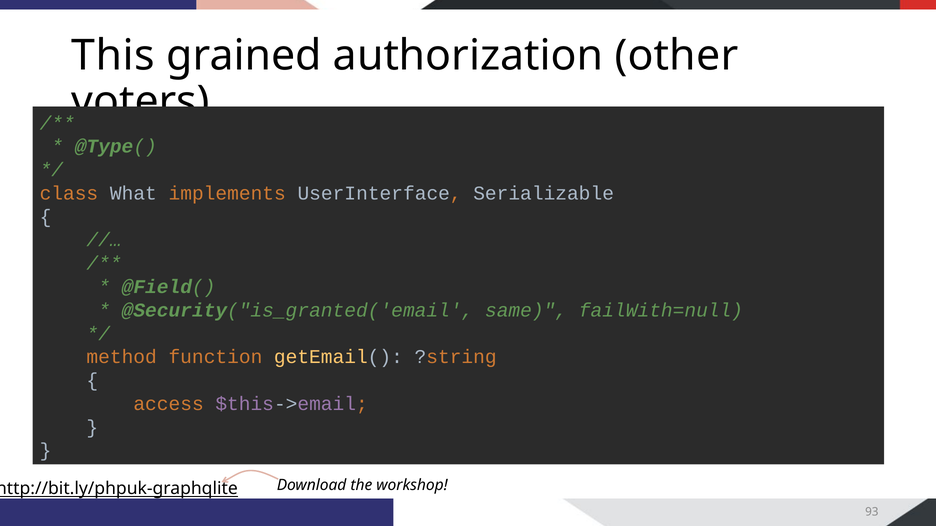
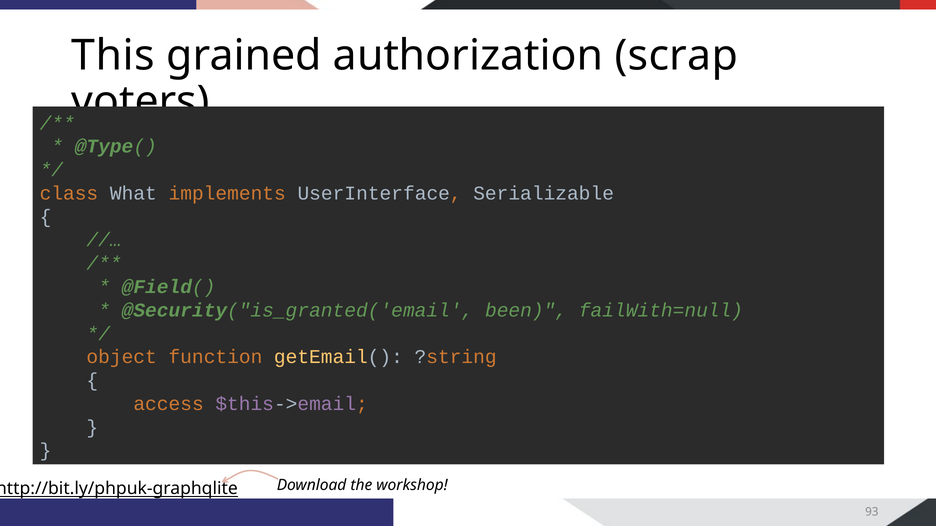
other: other -> scrap
same: same -> been
method: method -> object
